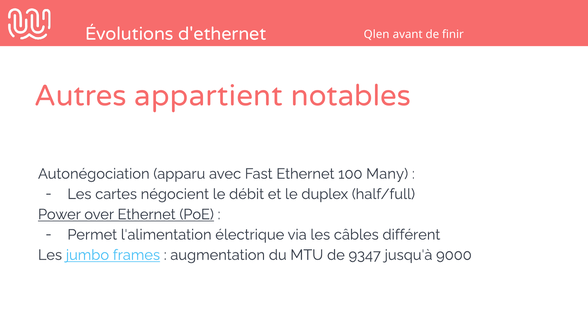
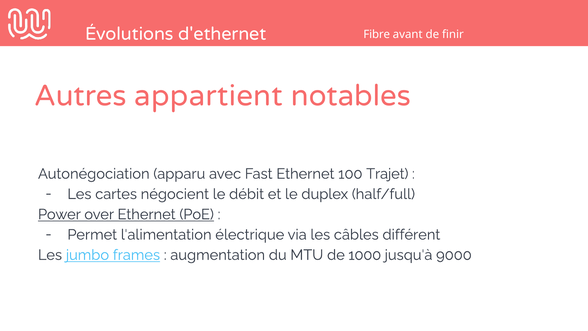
Qlen: Qlen -> Fibre
Many: Many -> Trajet
9347: 9347 -> 1000
